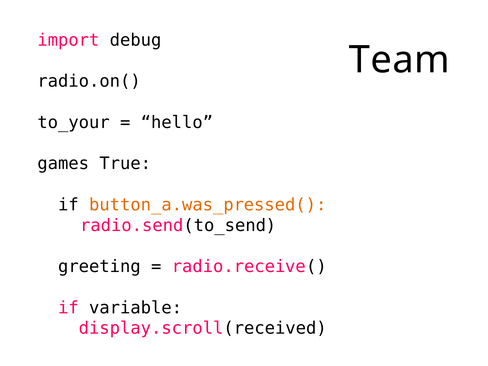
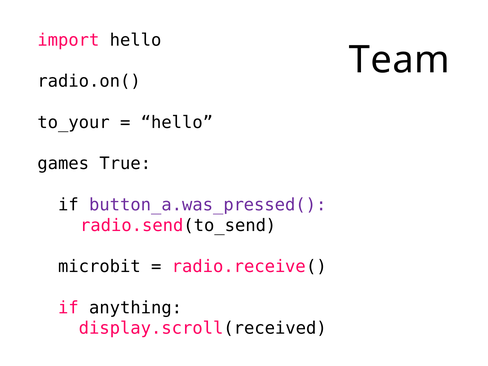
import debug: debug -> hello
button_a.was_pressed( colour: orange -> purple
greeting: greeting -> microbit
variable: variable -> anything
